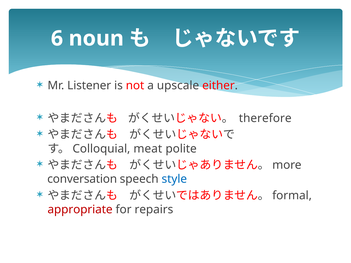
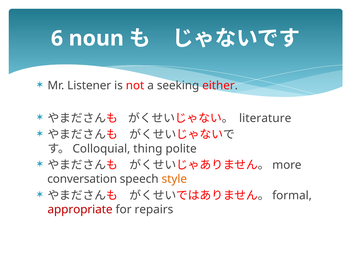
upscale: upscale -> seeking
therefore: therefore -> literature
meat: meat -> thing
style colour: blue -> orange
